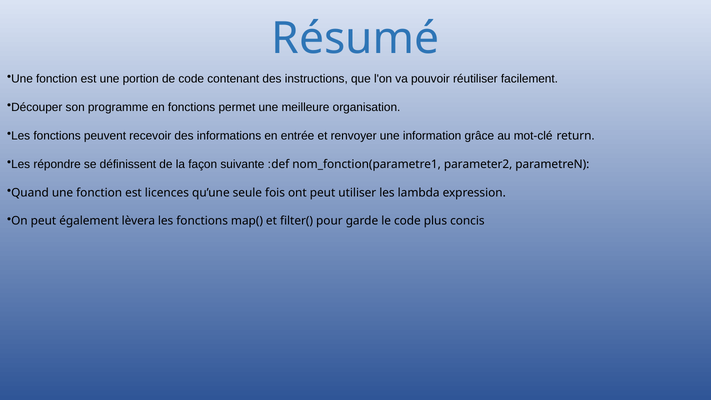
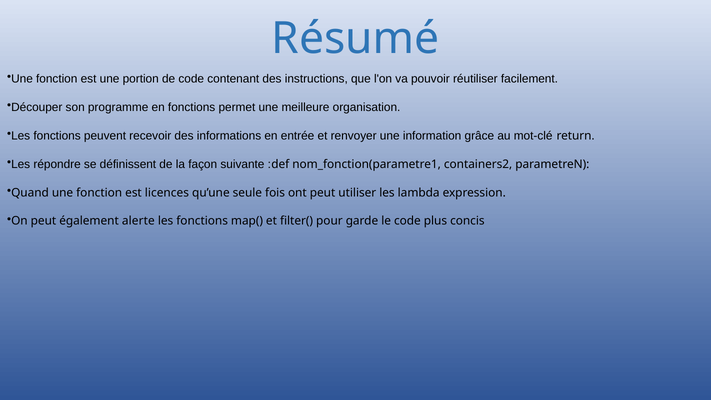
parameter2: parameter2 -> containers2
lèvera: lèvera -> alerte
